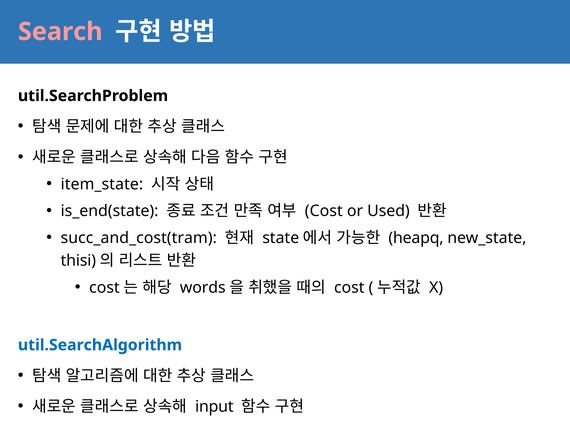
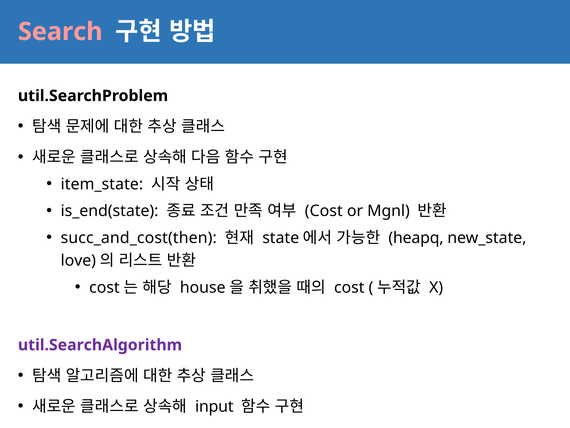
Used: Used -> Mgnl
succ_and_cost(tram: succ_and_cost(tram -> succ_and_cost(then
thisi: thisi -> love
words: words -> house
util.SearchAlgorithm colour: blue -> purple
